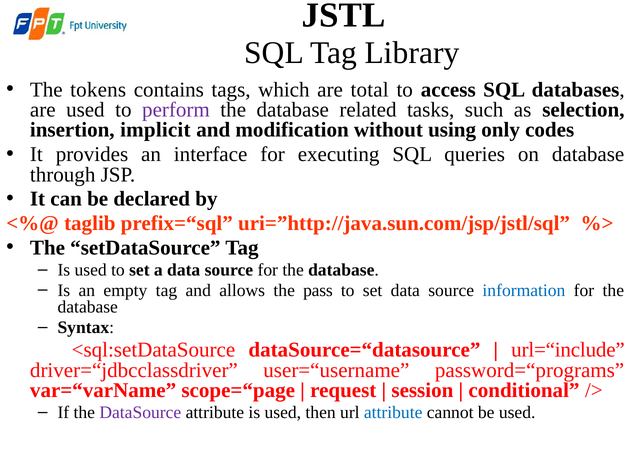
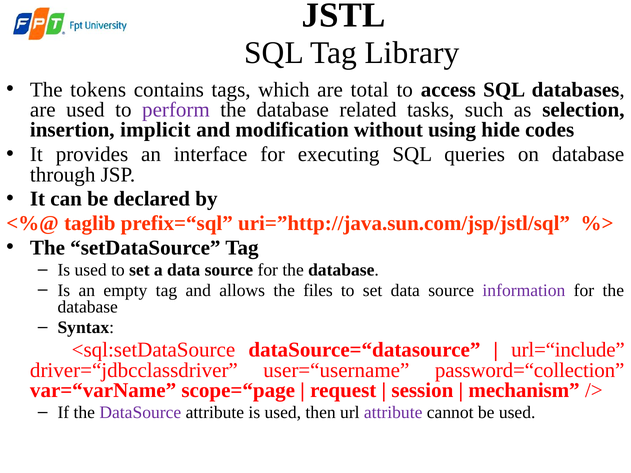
only: only -> hide
pass: pass -> files
information colour: blue -> purple
password=“programs: password=“programs -> password=“collection
conditional: conditional -> mechanism
attribute at (393, 413) colour: blue -> purple
